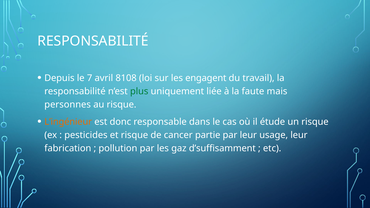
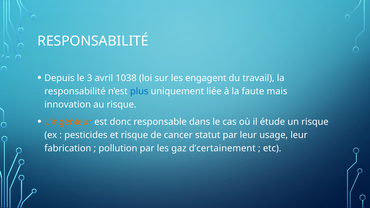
7: 7 -> 3
8108: 8108 -> 1038
plus colour: green -> blue
personnes: personnes -> innovation
partie: partie -> statut
d’suffisamment: d’suffisamment -> d’certainement
